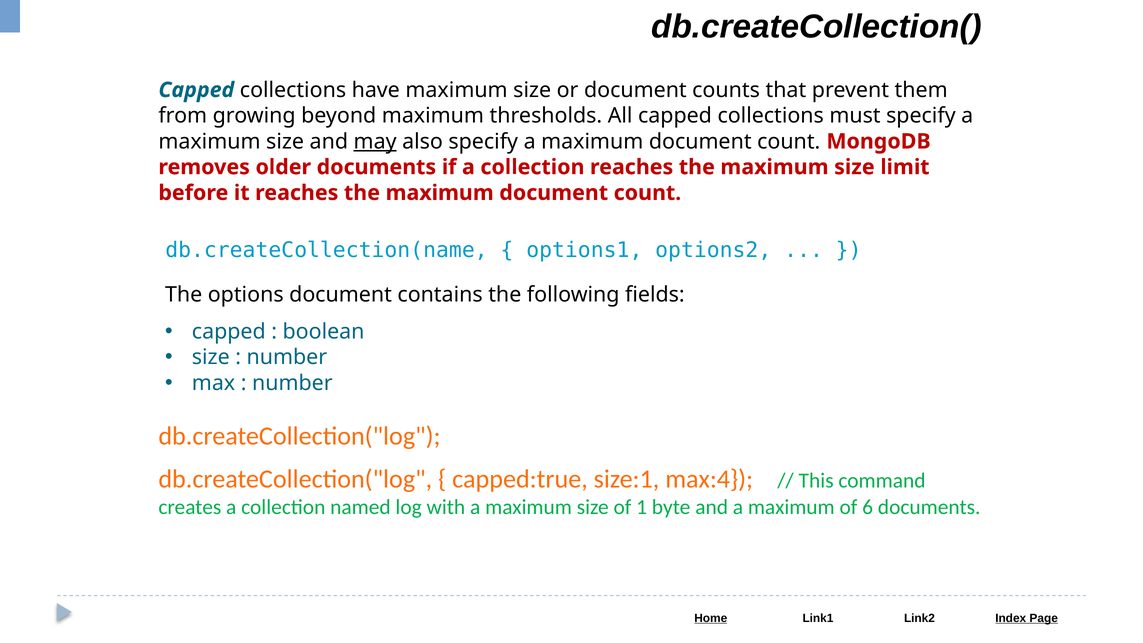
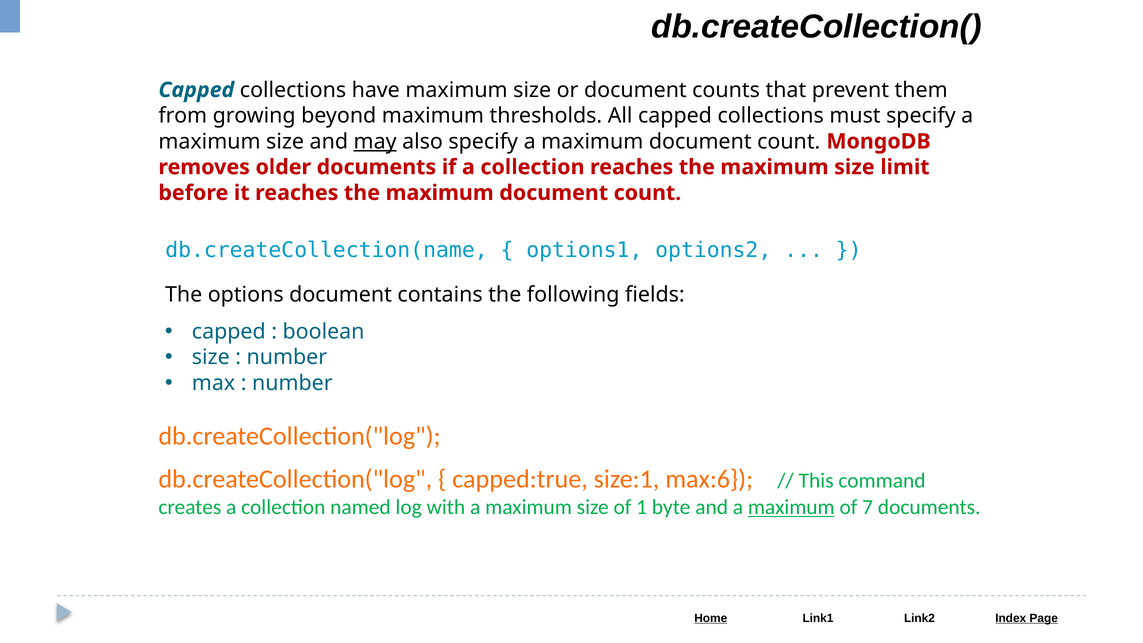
max:4: max:4 -> max:6
maximum at (791, 507) underline: none -> present
6: 6 -> 7
